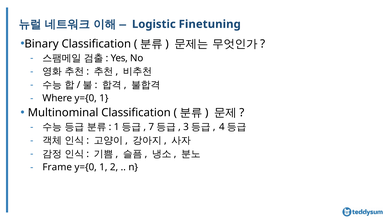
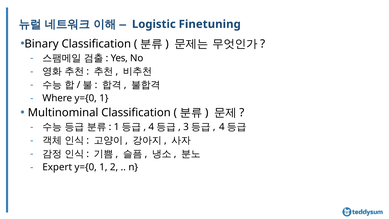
7 at (151, 127): 7 -> 4
Frame: Frame -> Expert
